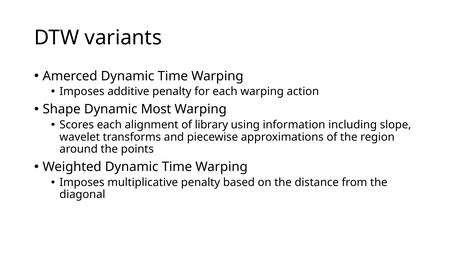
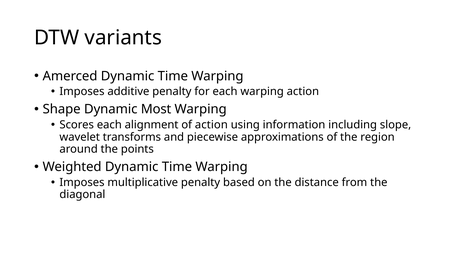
of library: library -> action
